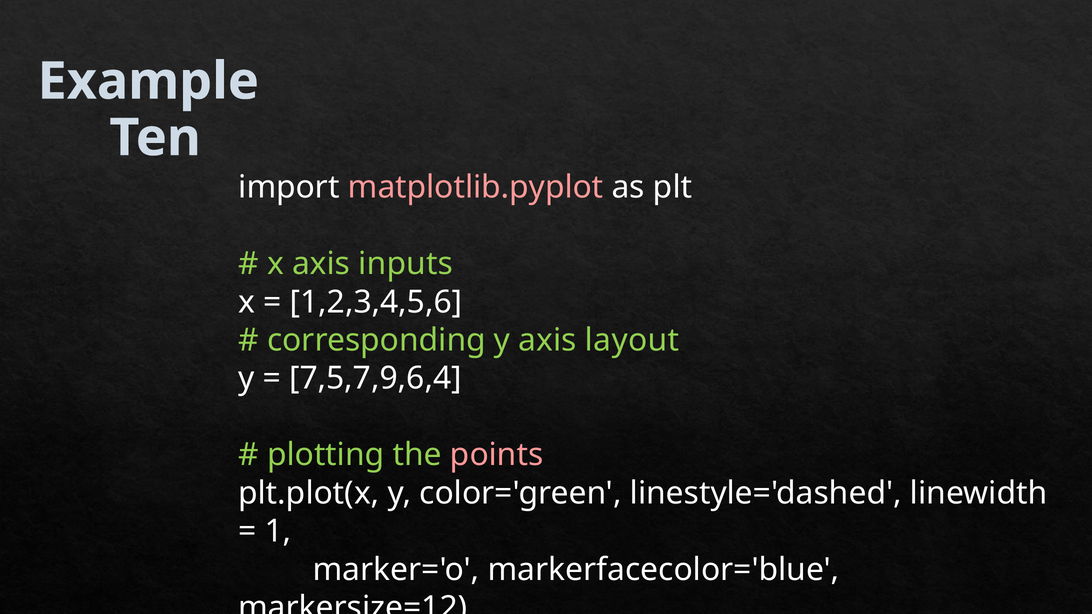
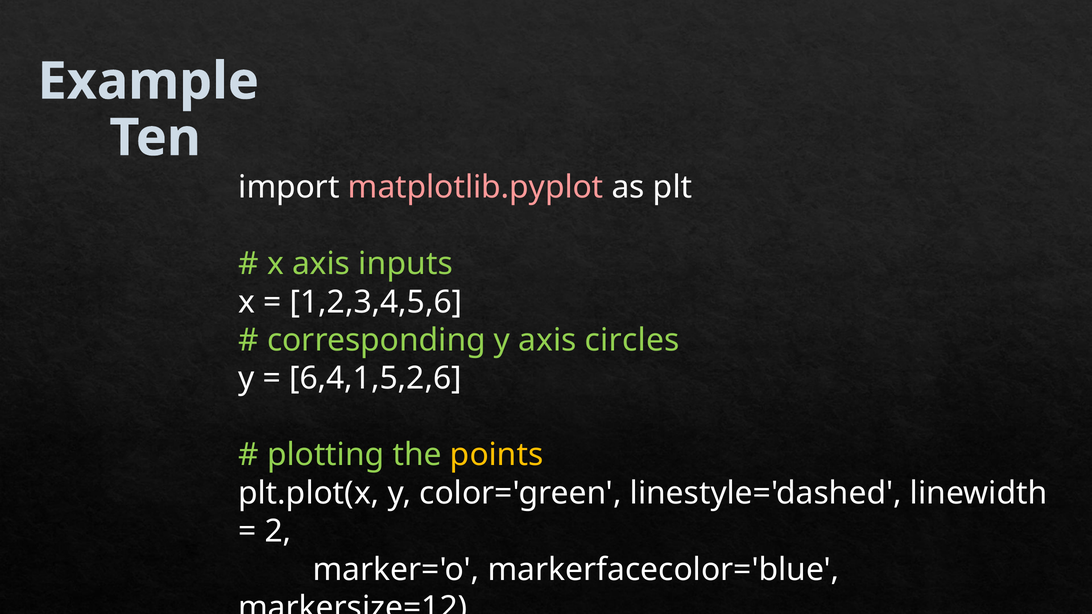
layout: layout -> circles
7,5,7,9,6,4: 7,5,7,9,6,4 -> 6,4,1,5,2,6
points colour: pink -> yellow
1: 1 -> 2
